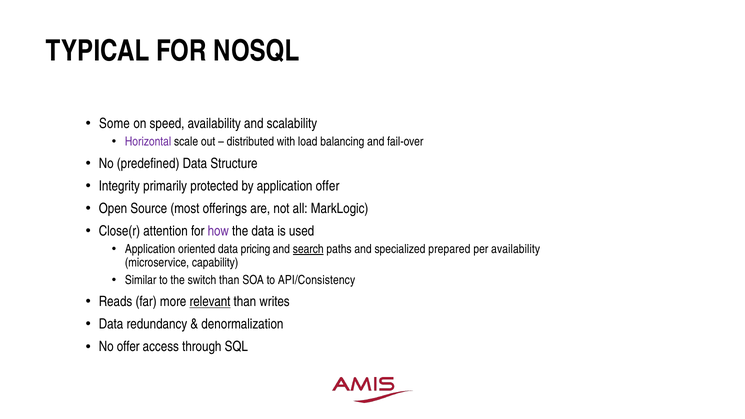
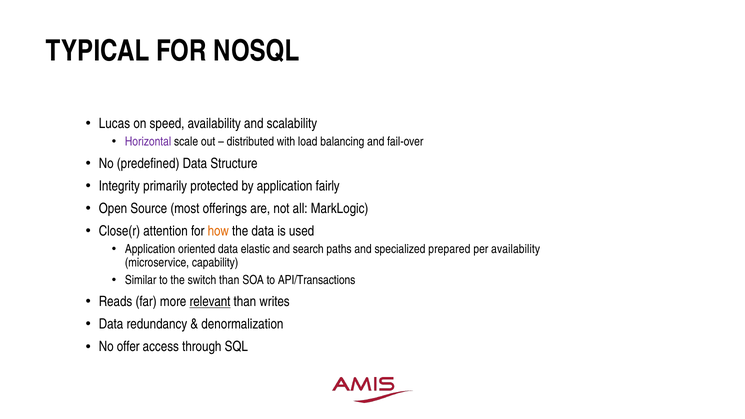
Some: Some -> Lucas
application offer: offer -> fairly
how colour: purple -> orange
pricing: pricing -> elastic
search underline: present -> none
API/Consistency: API/Consistency -> API/Transactions
